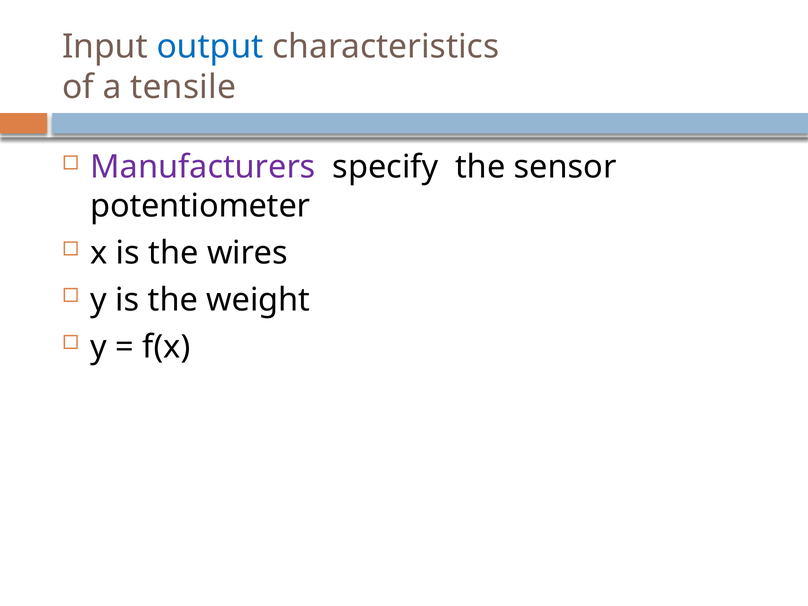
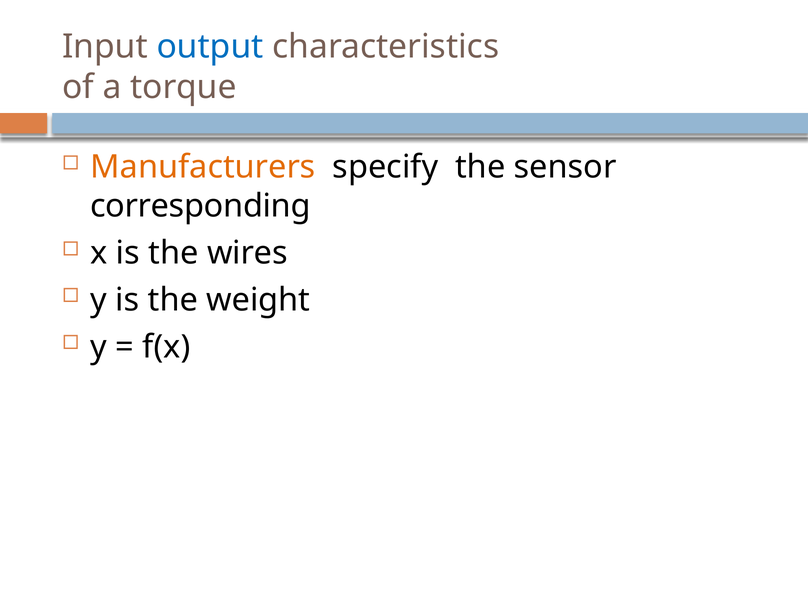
tensile: tensile -> torque
Manufacturers colour: purple -> orange
potentiometer: potentiometer -> corresponding
